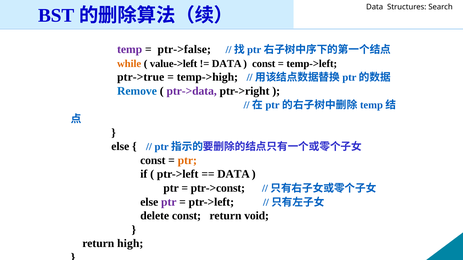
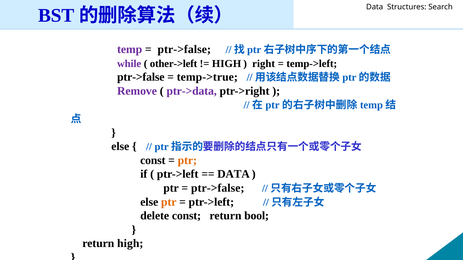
while colour: orange -> purple
value->left: value->left -> other->left
DATA at (227, 64): DATA -> HIGH
const at (264, 64): const -> right
ptr->true at (141, 77): ptr->true -> ptr->false
temp->high: temp->high -> temp->true
Remove colour: blue -> purple
ptr->const at (218, 188): ptr->const -> ptr->false
ptr at (169, 202) colour: purple -> orange
void: void -> bool
